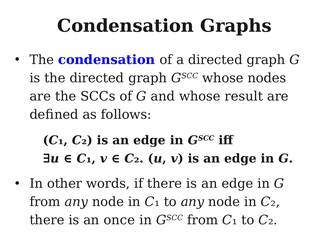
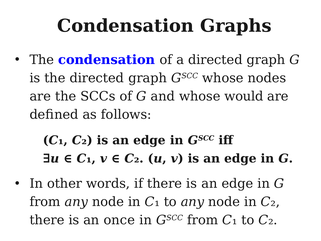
result: result -> would
